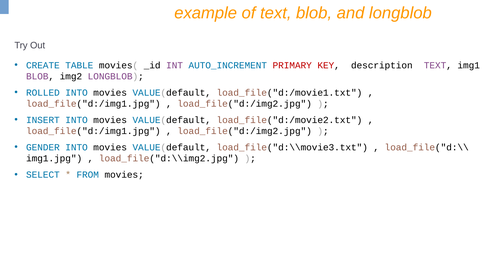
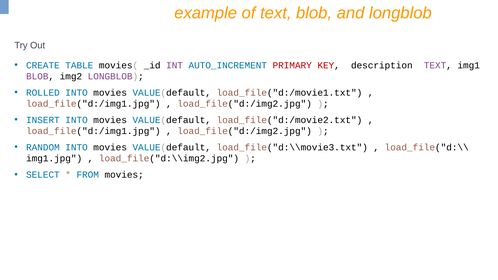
GENDER: GENDER -> RANDOM
